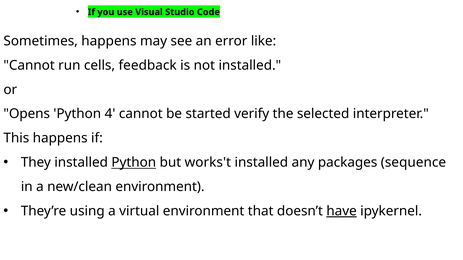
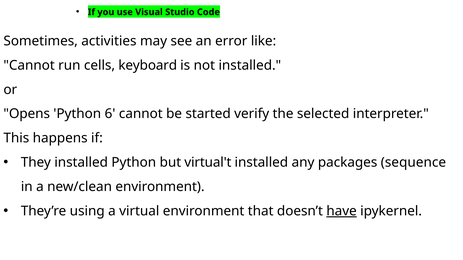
Sometimes happens: happens -> activities
feedback: feedback -> keyboard
4: 4 -> 6
Python at (134, 163) underline: present -> none
works't: works't -> virtual't
